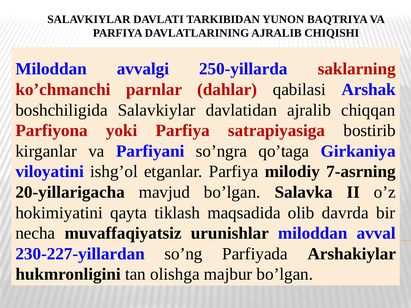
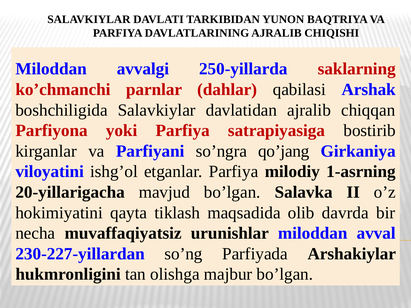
qo’taga: qo’taga -> qo’jang
7-asrning: 7-asrning -> 1-asrning
